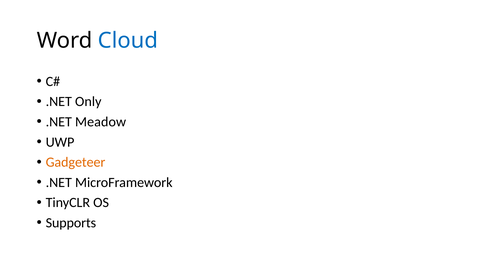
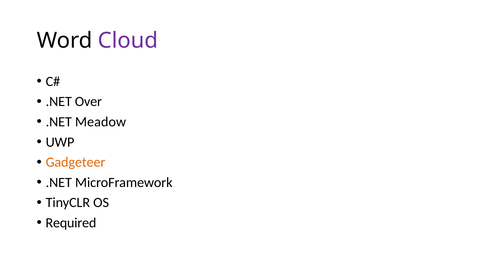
Cloud colour: blue -> purple
Only: Only -> Over
Supports: Supports -> Required
